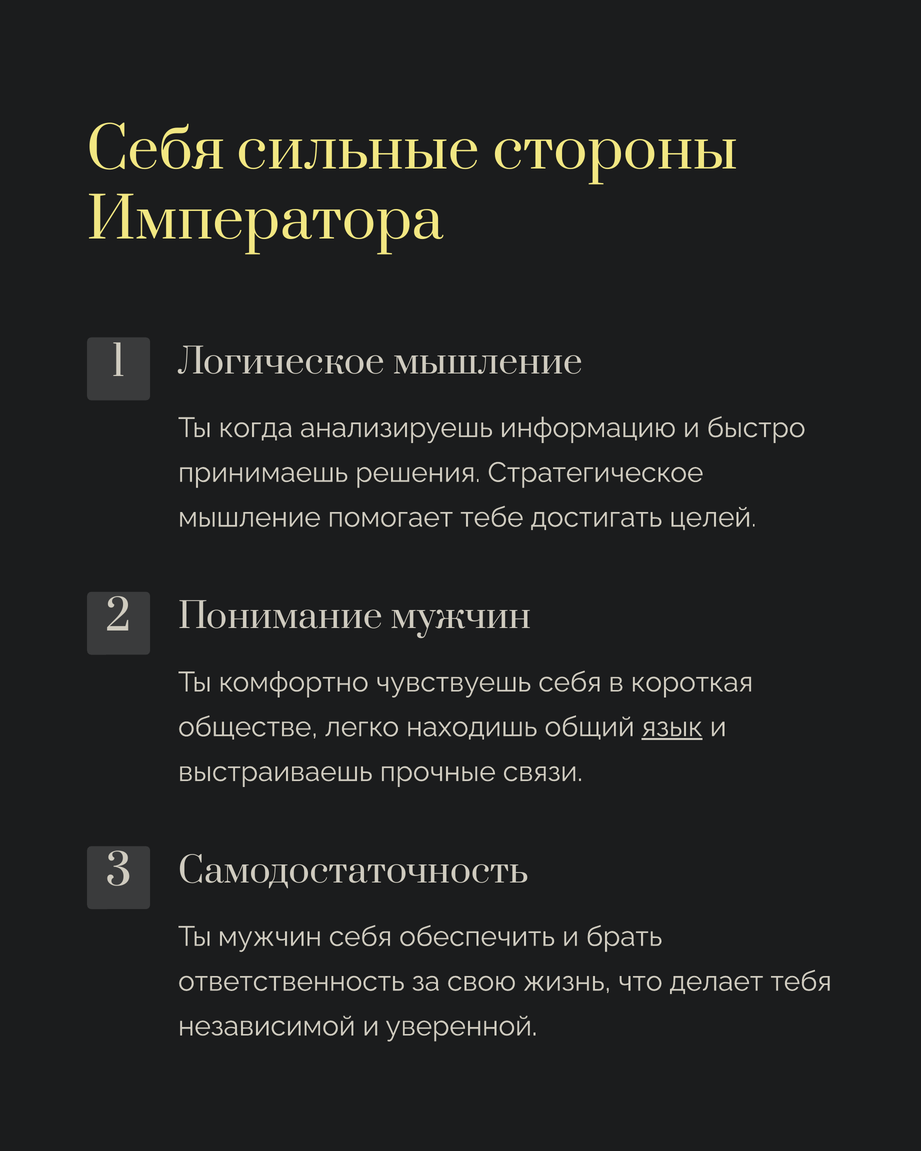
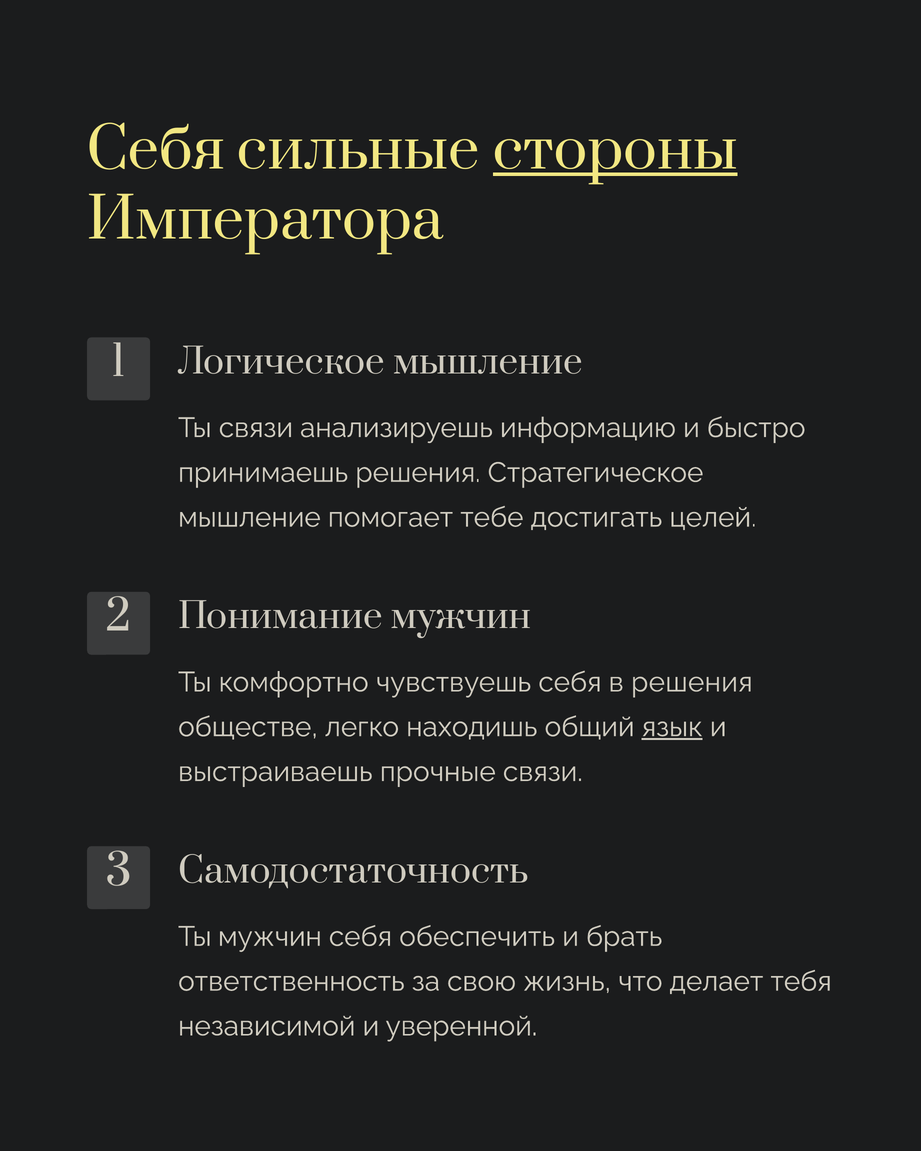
стороны underline: none -> present
Ты когда: когда -> связи
в короткая: короткая -> решения
